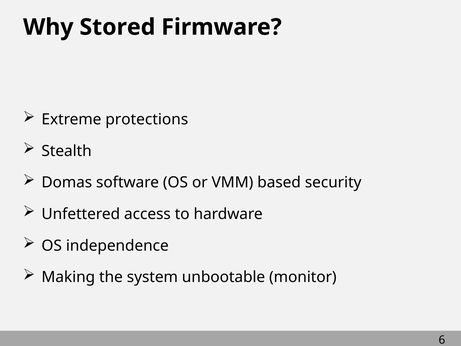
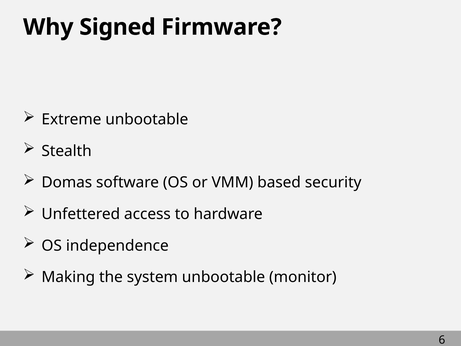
Stored: Stored -> Signed
Extreme protections: protections -> unbootable
